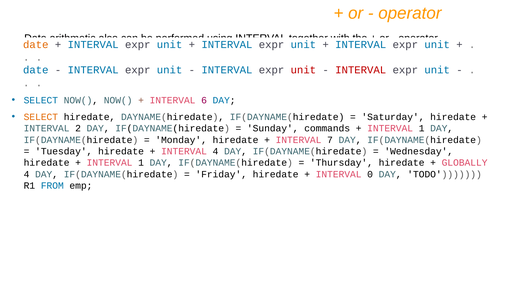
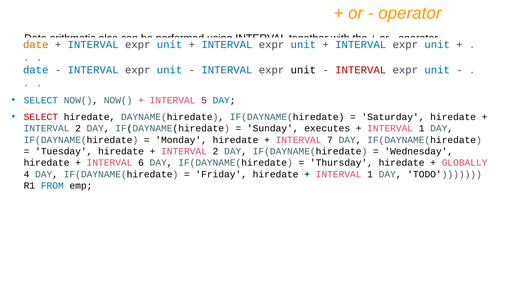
unit at (303, 70) colour: red -> black
6: 6 -> 5
SELECT at (41, 117) colour: orange -> red
commands: commands -> executes
4 at (215, 151): 4 -> 2
1 at (141, 162): 1 -> 6
0 at (370, 174): 0 -> 1
